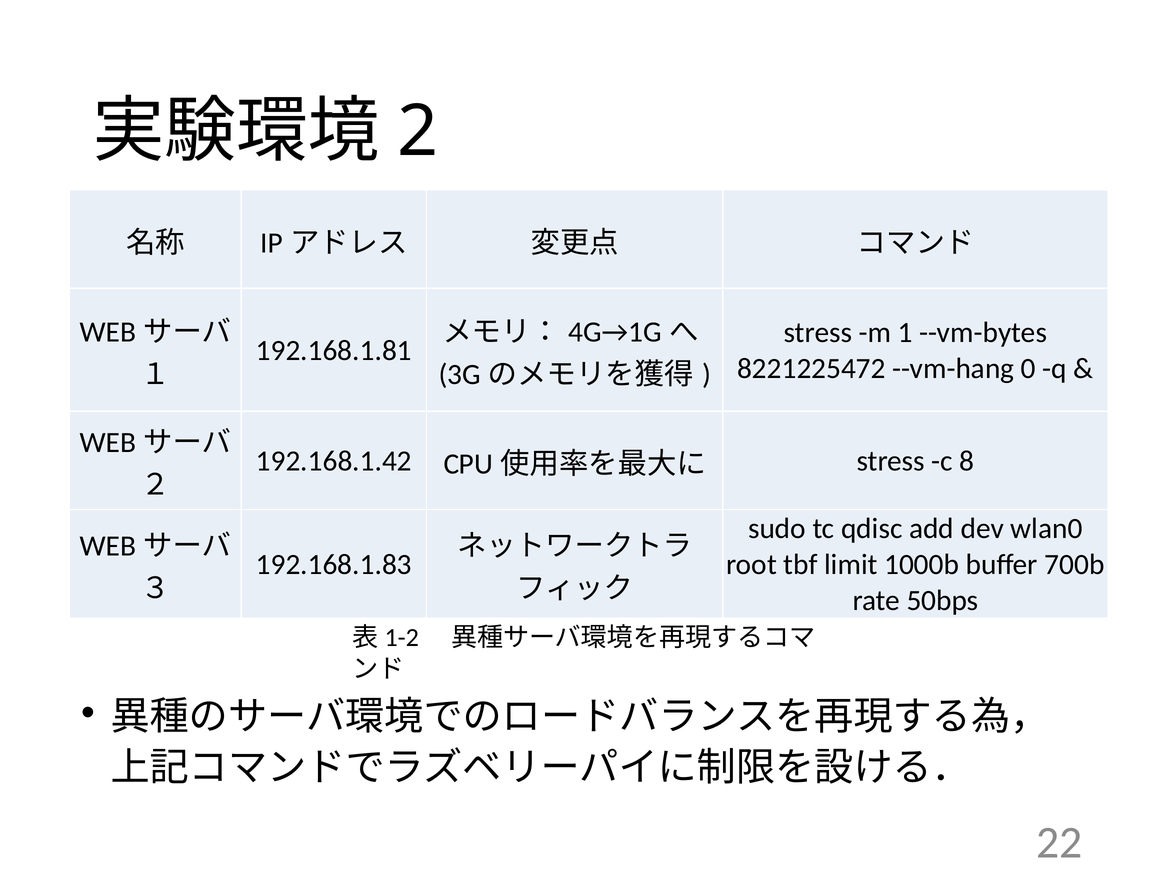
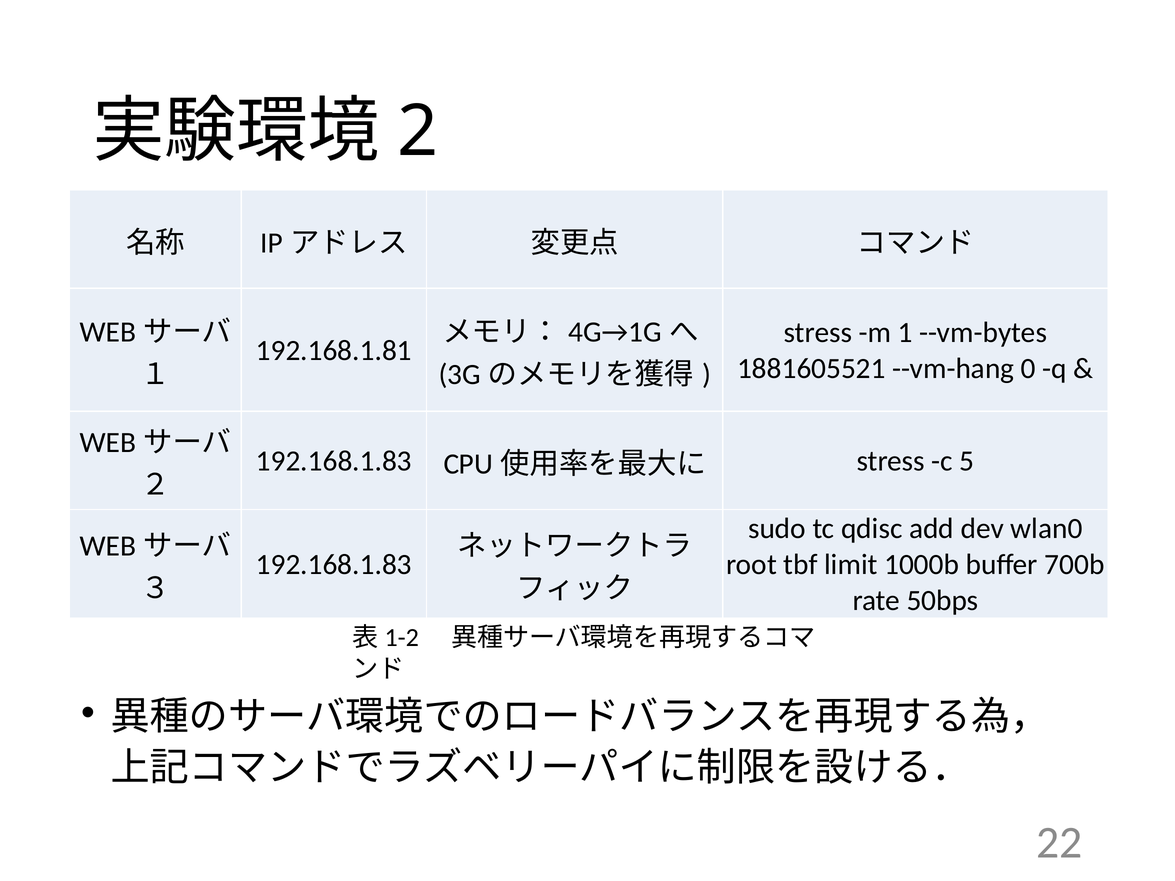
8221225472: 8221225472 -> 1881605521
192.168.1.42 at (334, 461): 192.168.1.42 -> 192.168.1.83
8: 8 -> 5
